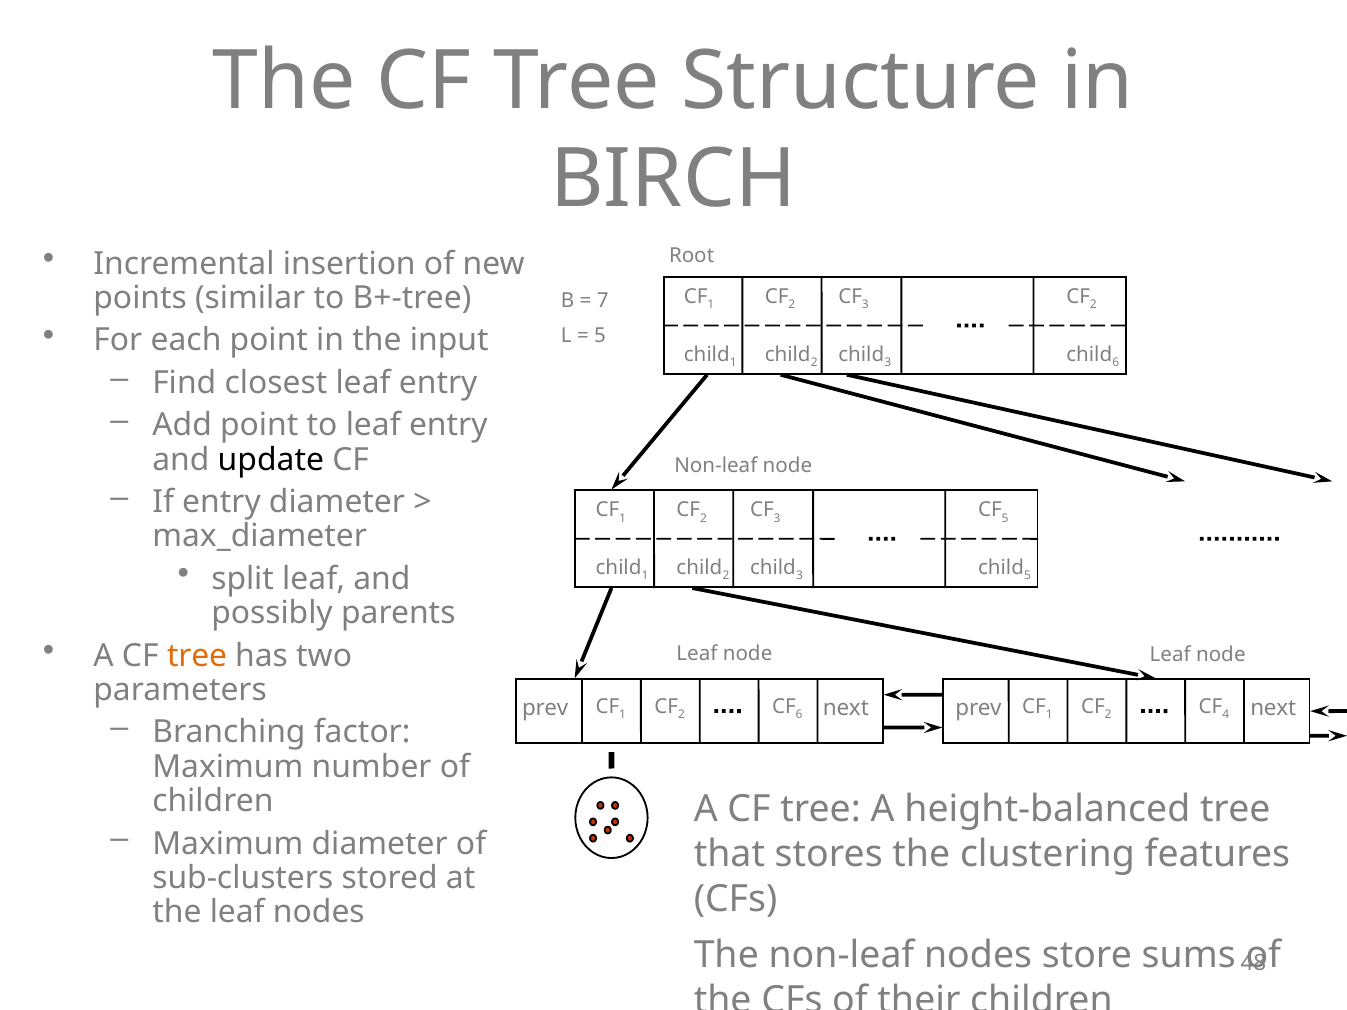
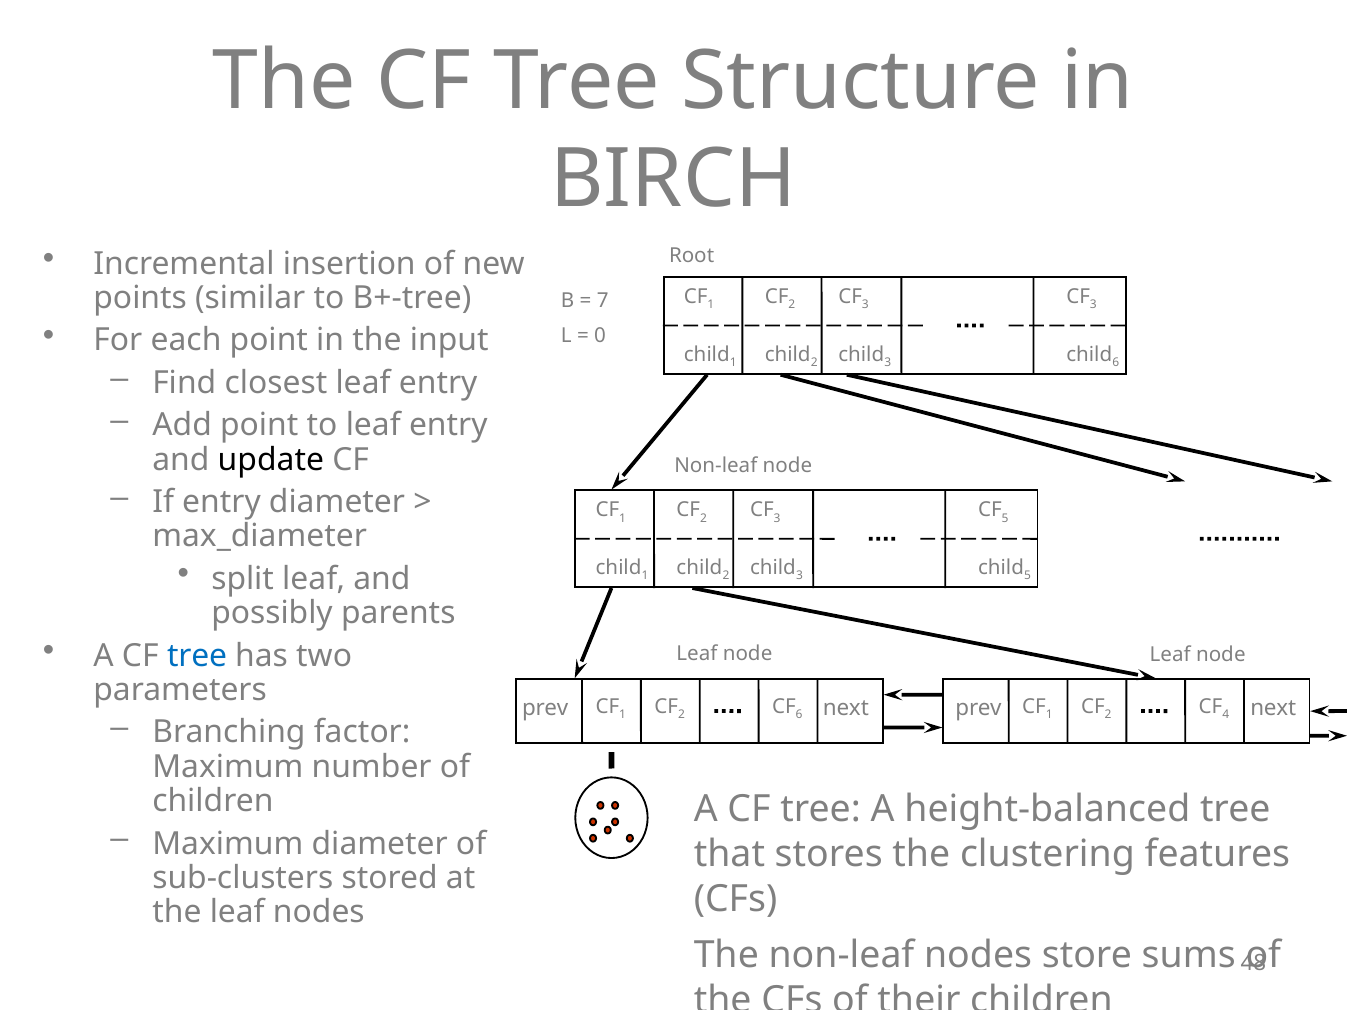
2 at (1093, 305): 2 -> 3
5 at (600, 336): 5 -> 0
tree at (197, 656) colour: orange -> blue
